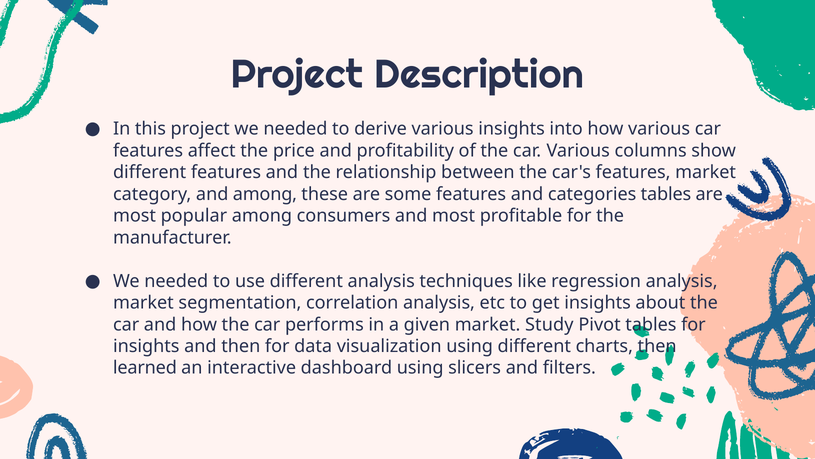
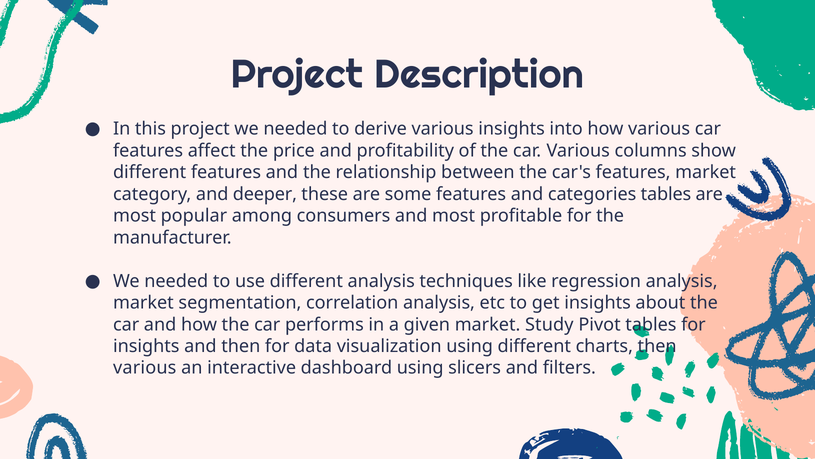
and among: among -> deeper
learned at (145, 368): learned -> various
